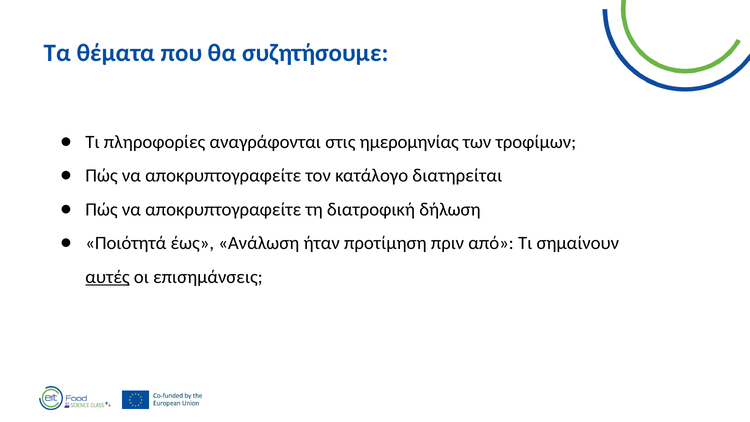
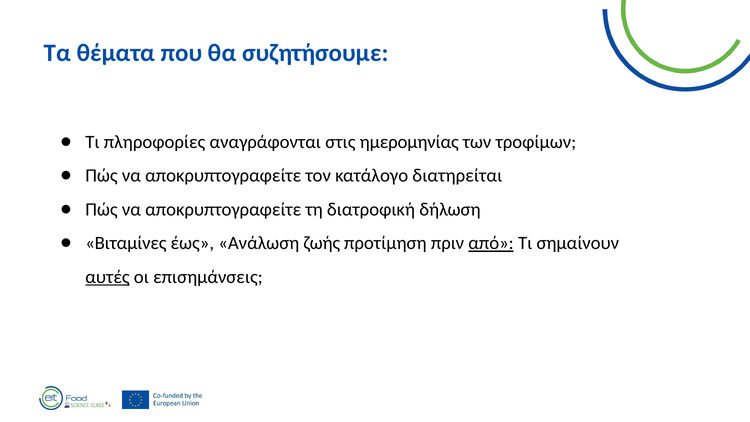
Ποιότητά: Ποιότητά -> Βιταμίνες
ήταν: ήταν -> ζωής
από underline: none -> present
